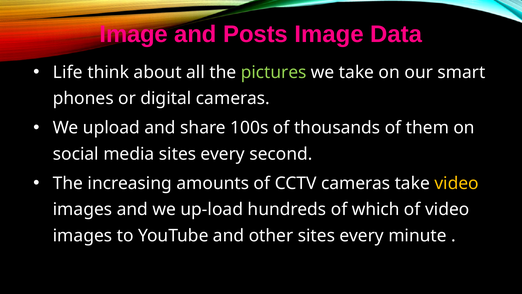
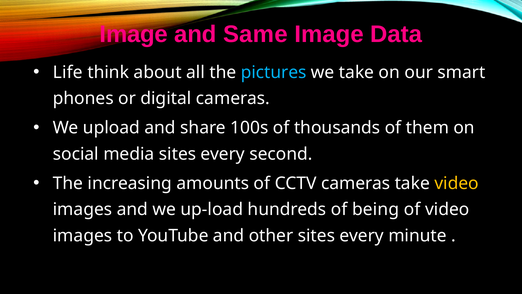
Posts: Posts -> Same
pictures colour: light green -> light blue
which: which -> being
